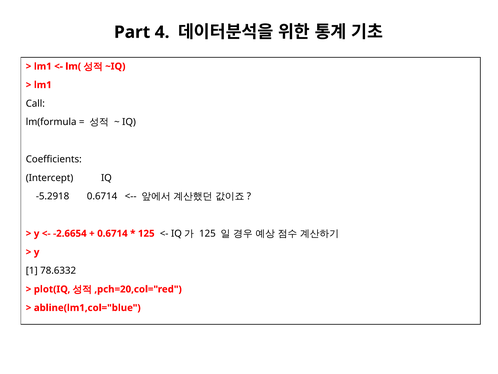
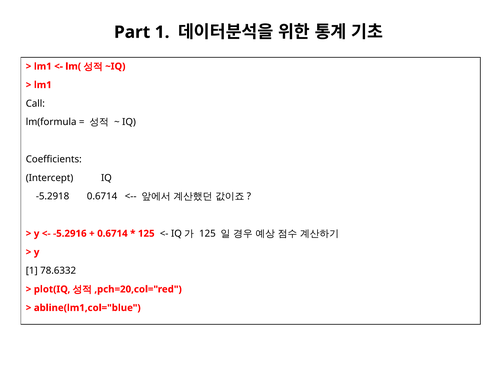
Part 4: 4 -> 1
-2.6654: -2.6654 -> -5.2916
